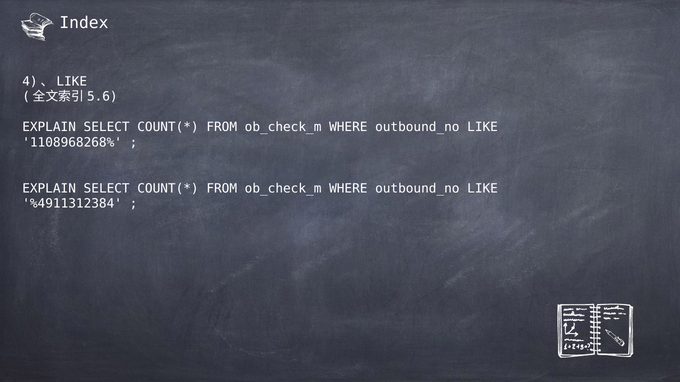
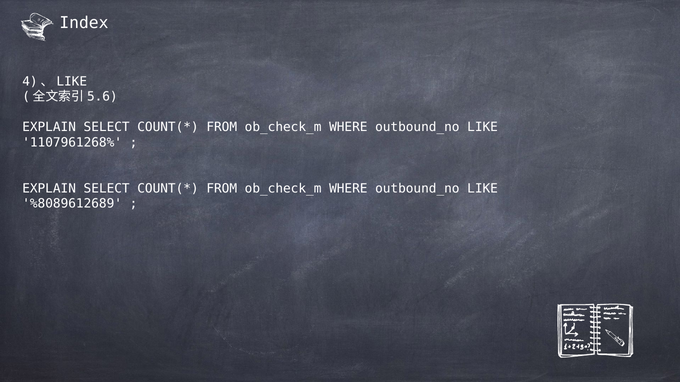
1108968268%: 1108968268% -> 1107961268%
%4911312384: %4911312384 -> %8089612689
